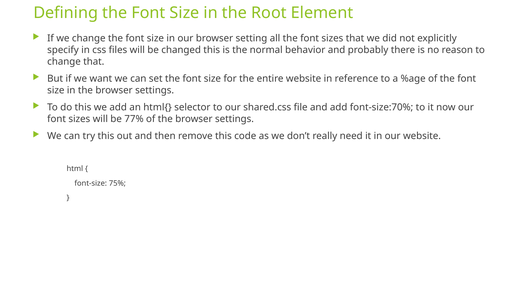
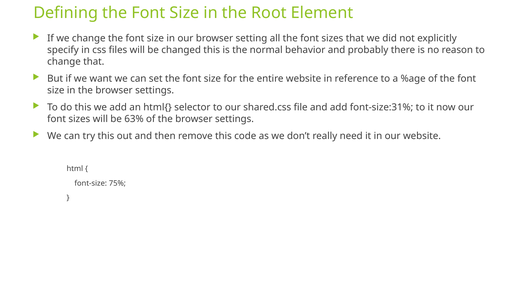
font-size:70%: font-size:70% -> font-size:31%
77%: 77% -> 63%
